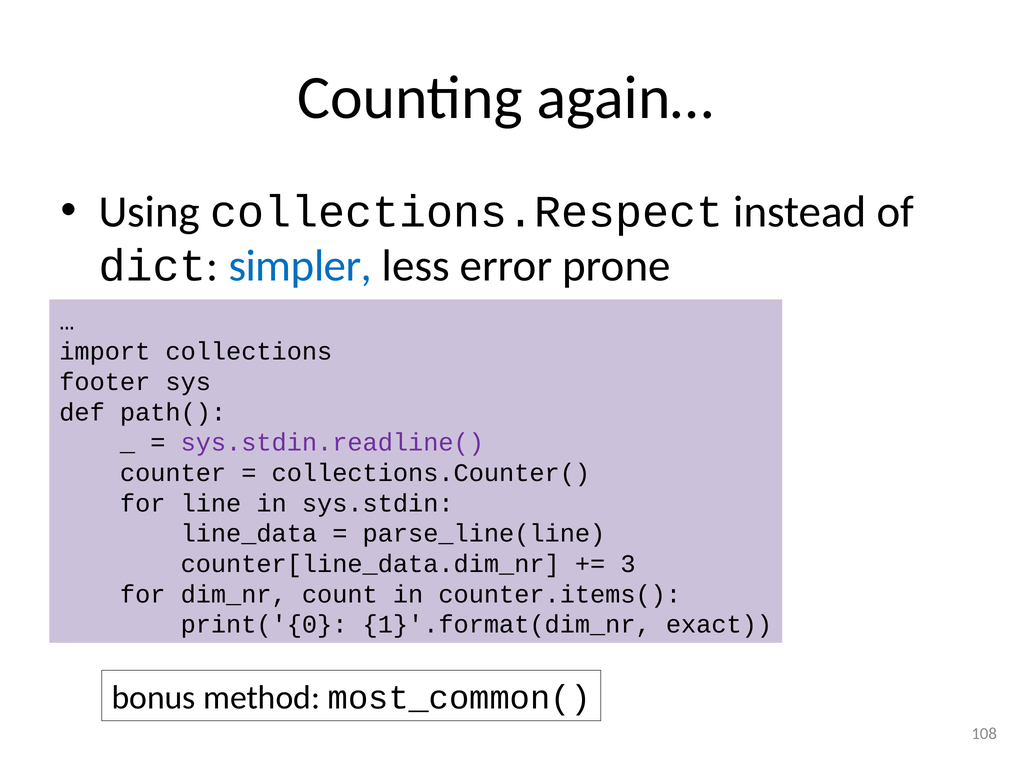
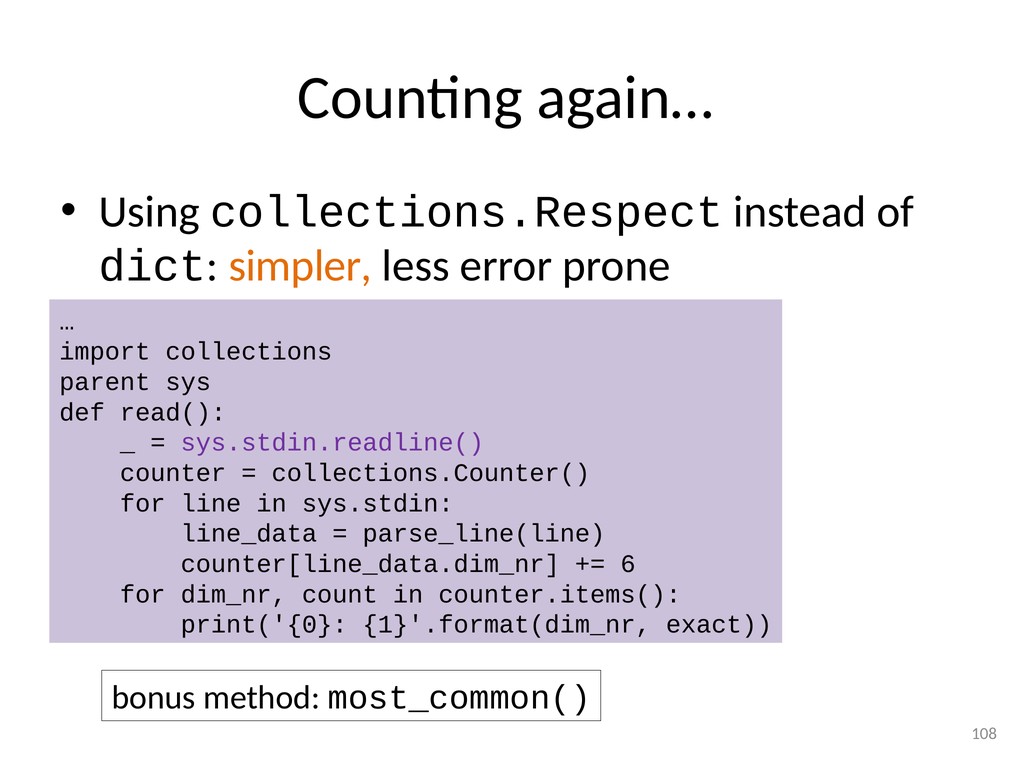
simpler colour: blue -> orange
footer: footer -> parent
path(: path( -> read(
3: 3 -> 6
